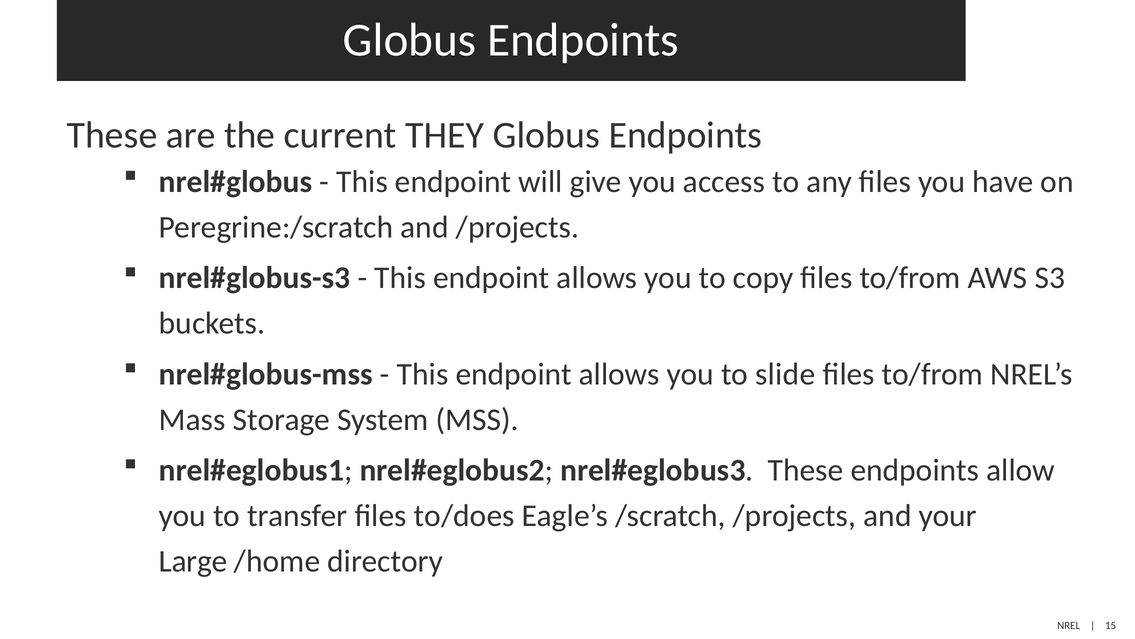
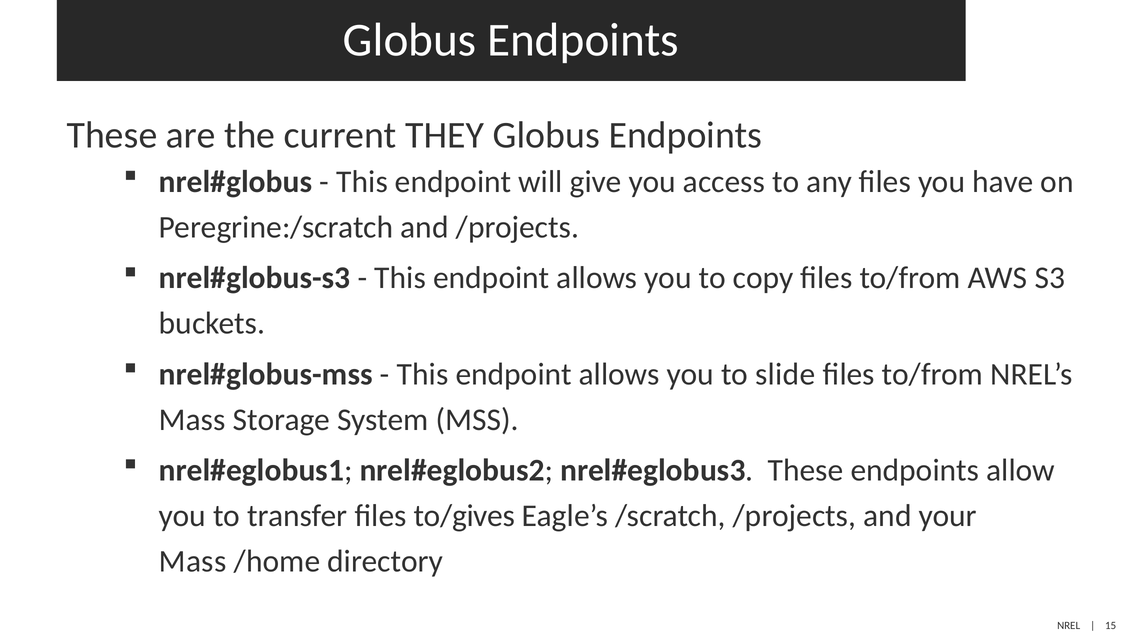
to/does: to/does -> to/gives
Large at (193, 561): Large -> Mass
